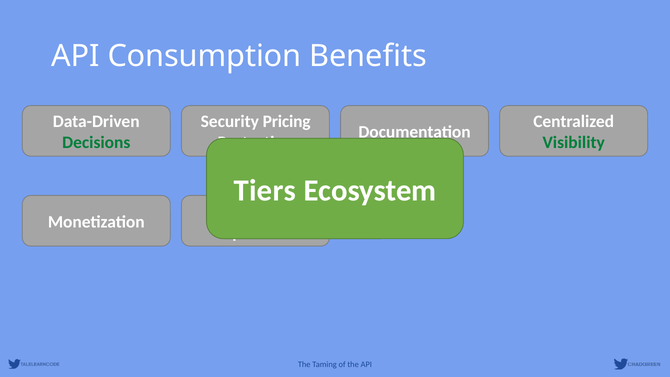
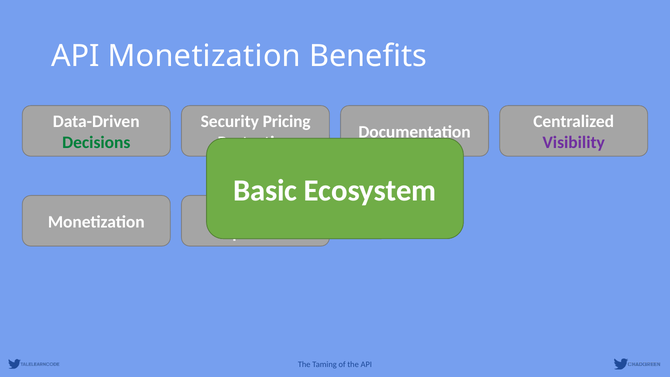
API Consumption: Consumption -> Monetization
Visibility colour: green -> purple
Tiers: Tiers -> Basic
